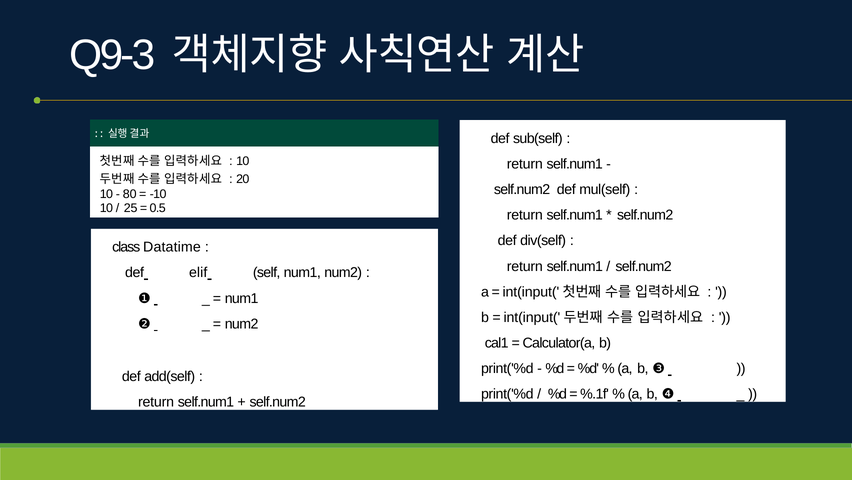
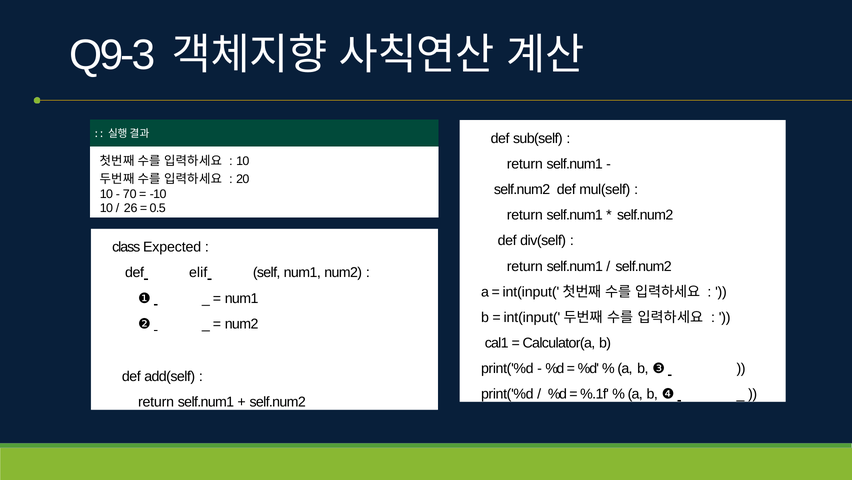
80: 80 -> 70
25: 25 -> 26
Datatime: Datatime -> Expected
